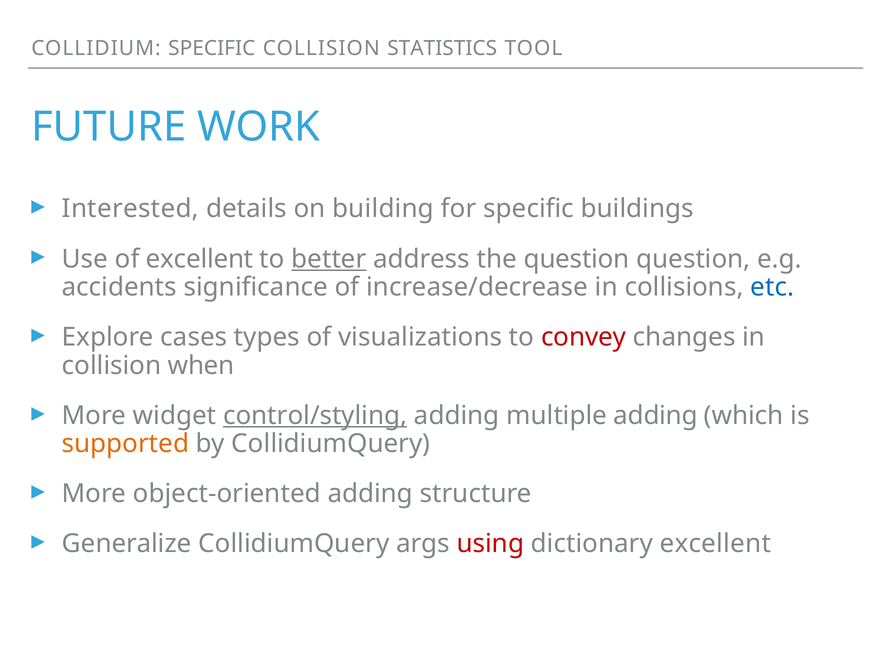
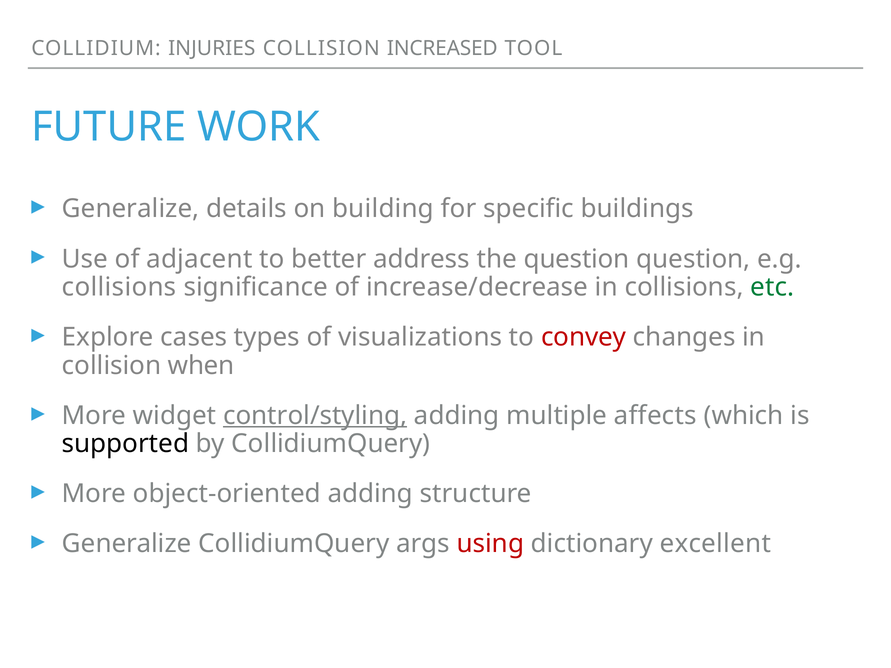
COLLIDIUM SPECIFIC: SPECIFIC -> INJURIES
STATISTICS: STATISTICS -> INCREASED
Interested at (130, 209): Interested -> Generalize
of excellent: excellent -> adjacent
better underline: present -> none
accidents at (119, 287): accidents -> collisions
etc colour: blue -> green
multiple adding: adding -> affects
supported colour: orange -> black
